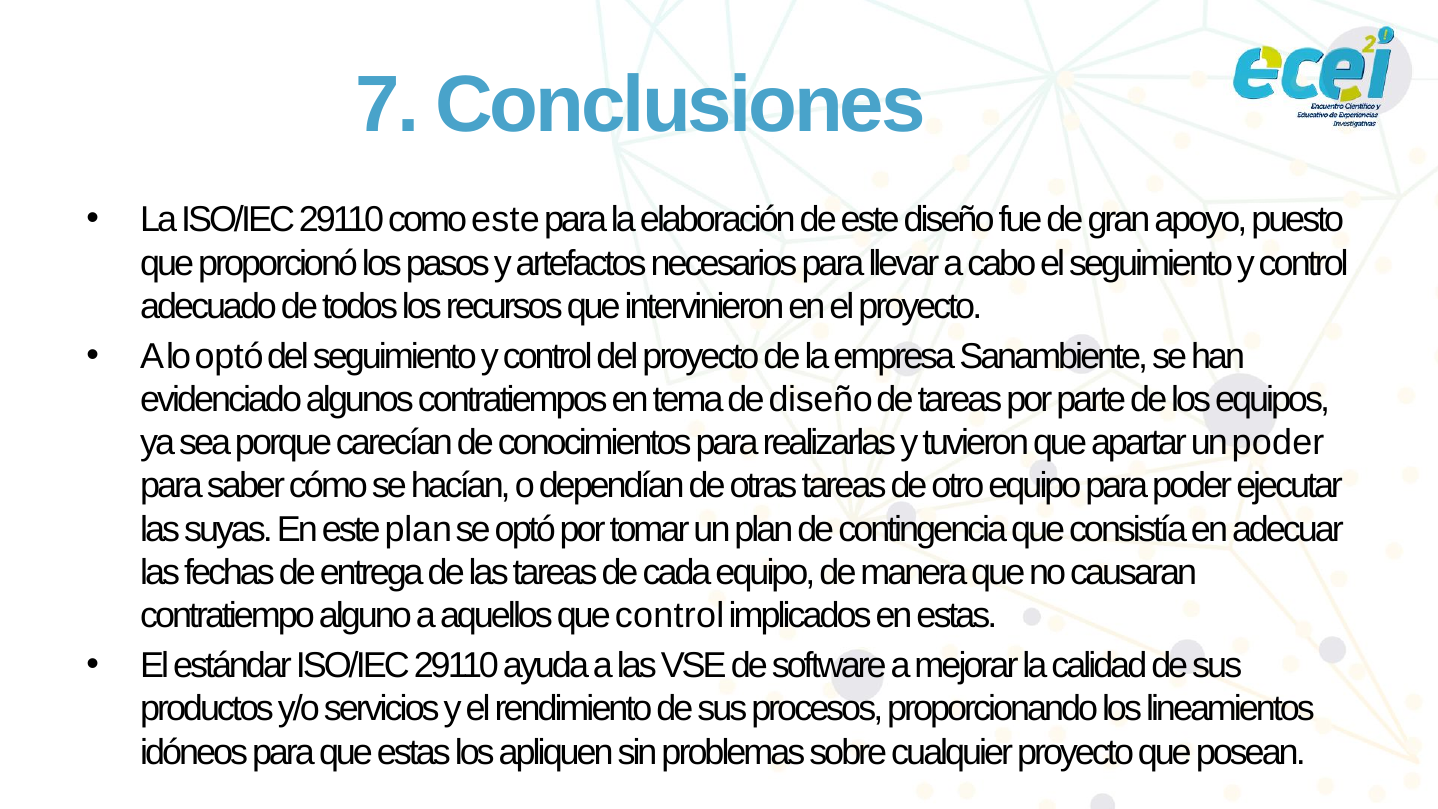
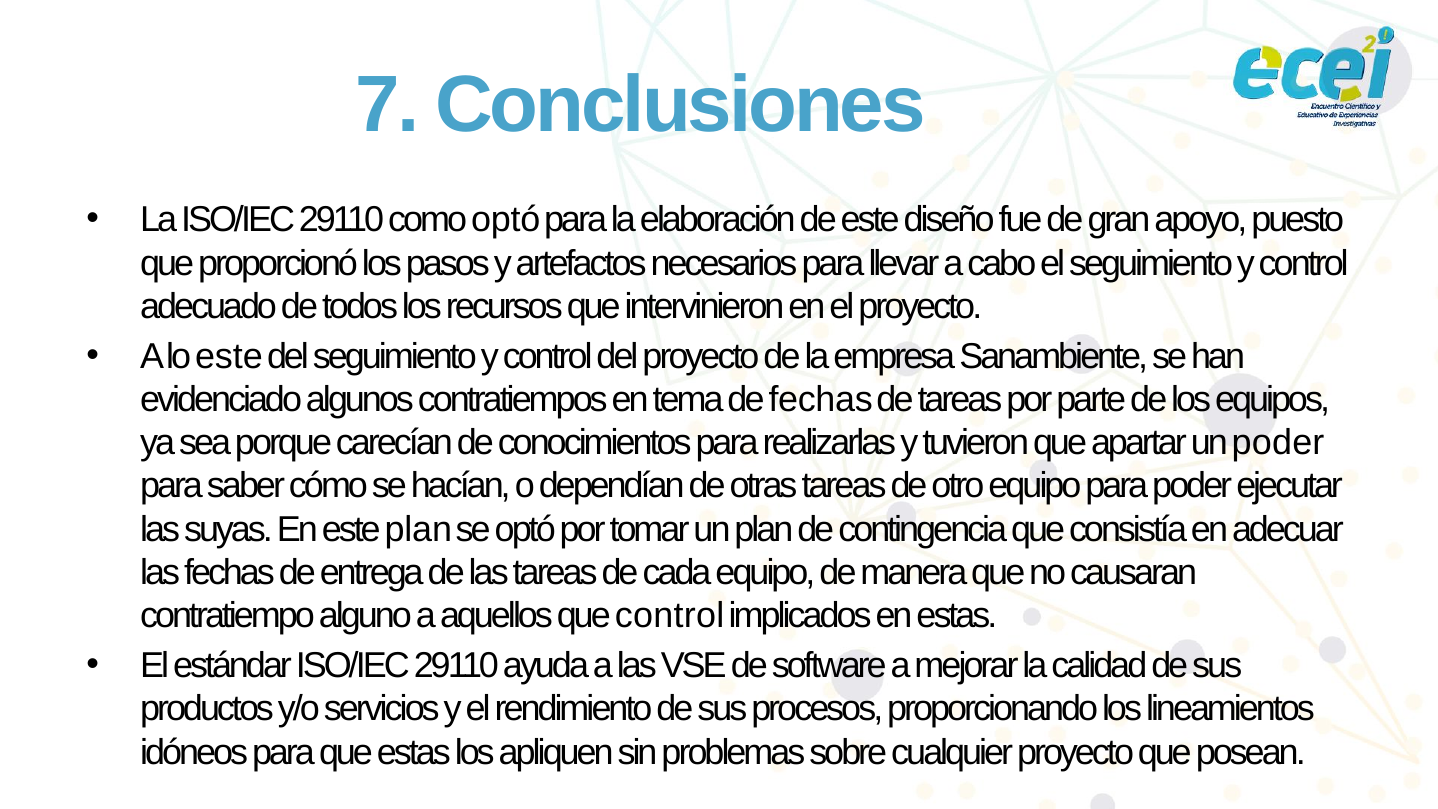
como este: este -> optó
lo optó: optó -> este
de diseño: diseño -> fechas
